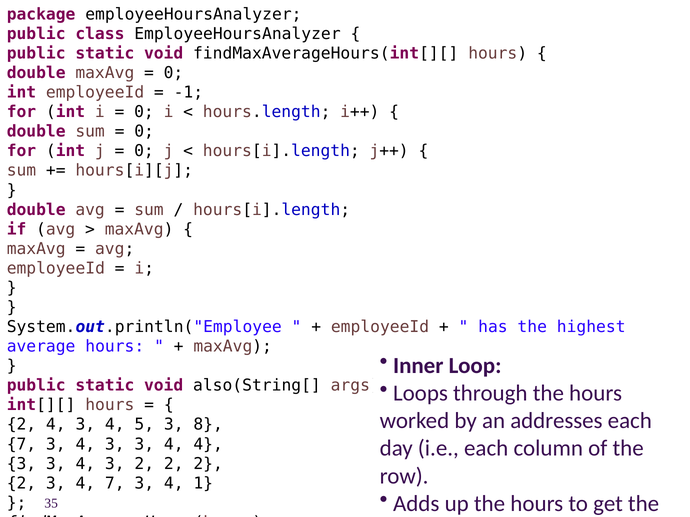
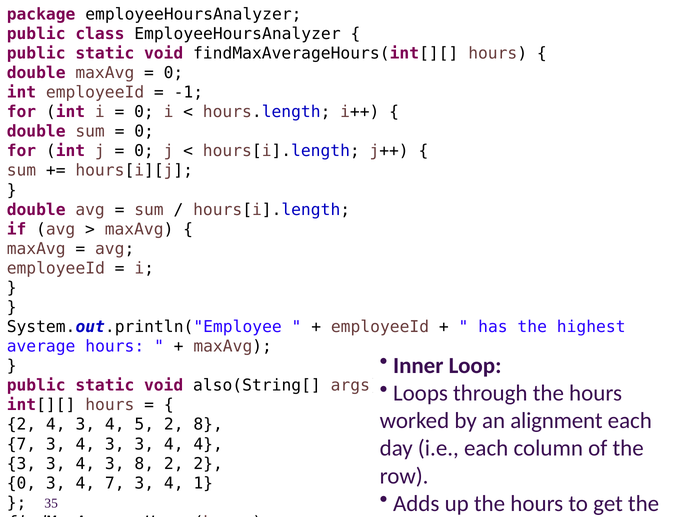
addresses: addresses -> alignment
5 3: 3 -> 2
3 2: 2 -> 8
2 at (21, 484): 2 -> 0
